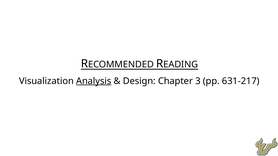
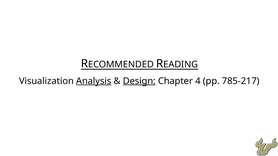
Design underline: none -> present
3: 3 -> 4
631-217: 631-217 -> 785-217
